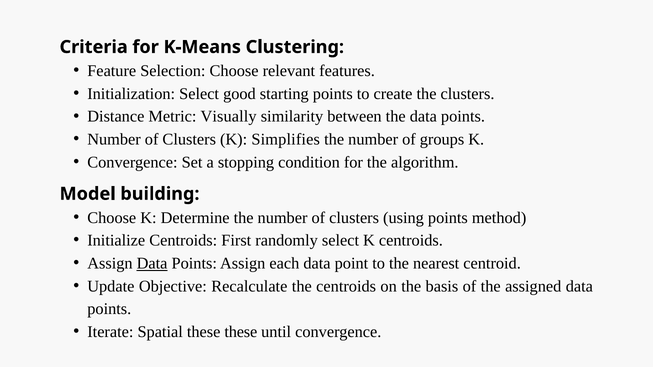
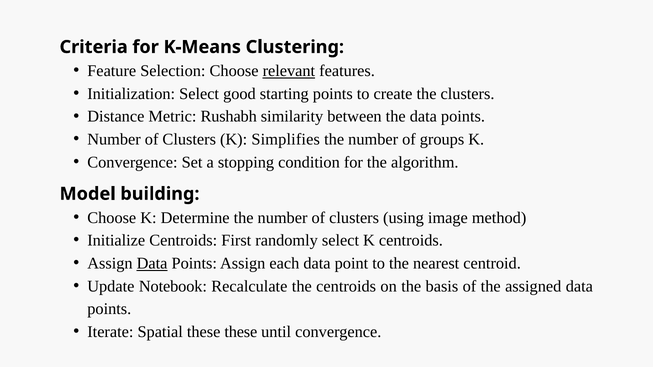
relevant underline: none -> present
Visually: Visually -> Rushabh
using points: points -> image
Objective: Objective -> Notebook
